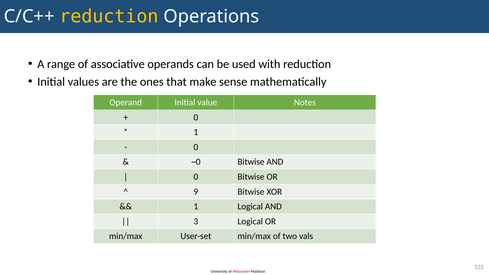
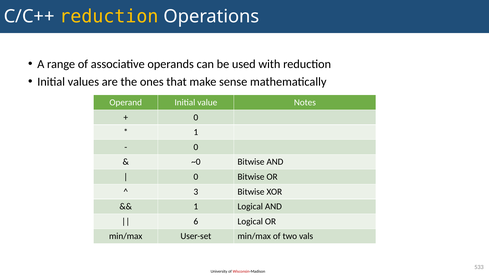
9: 9 -> 3
3: 3 -> 6
